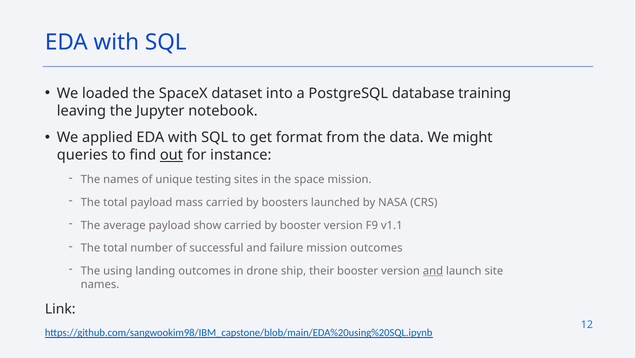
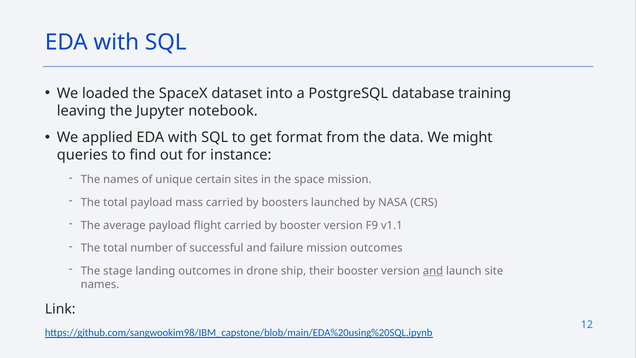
out underline: present -> none
testing: testing -> certain
show: show -> flight
using: using -> stage
